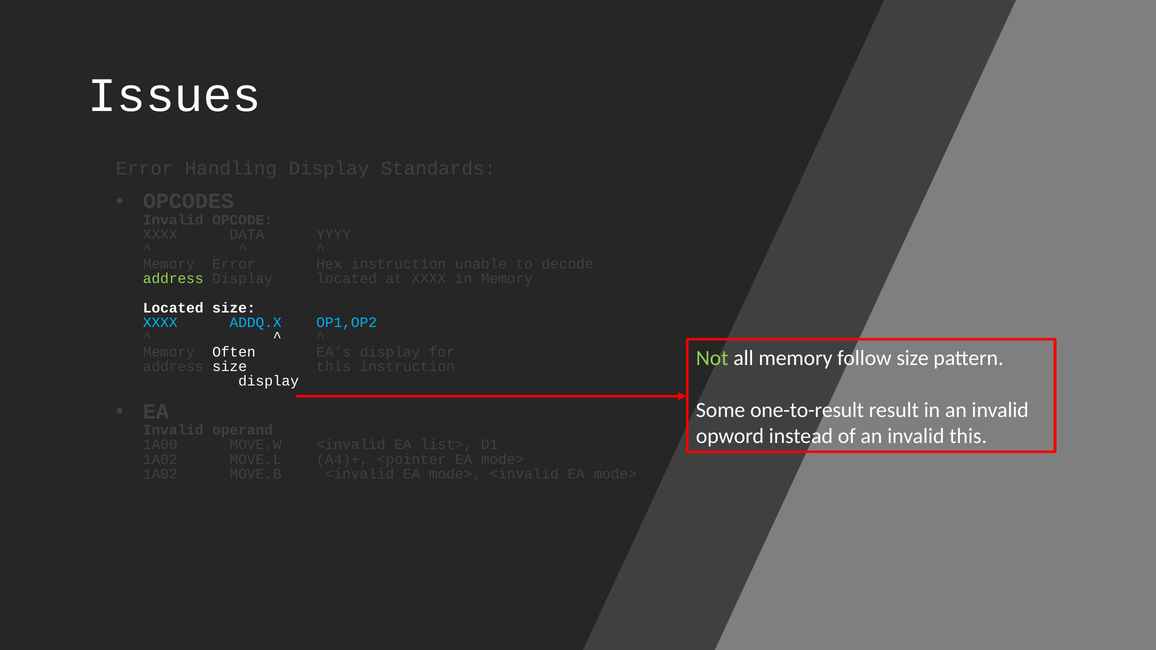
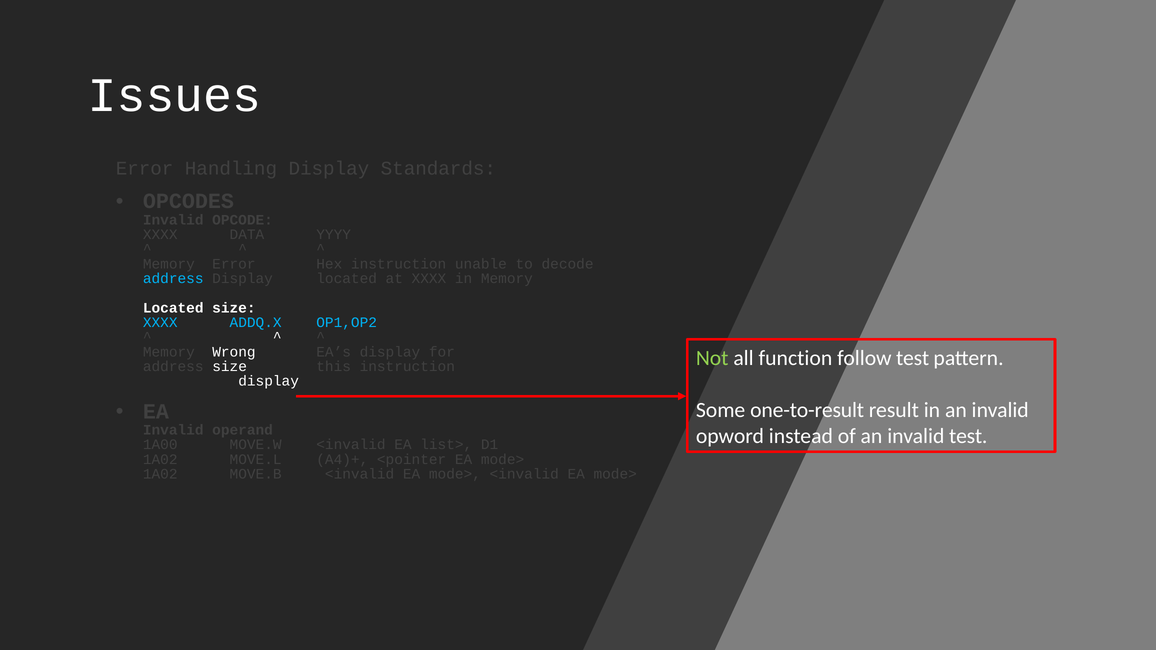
address at (173, 279) colour: light green -> light blue
Often: Often -> Wrong
all memory: memory -> function
follow size: size -> test
invalid this: this -> test
